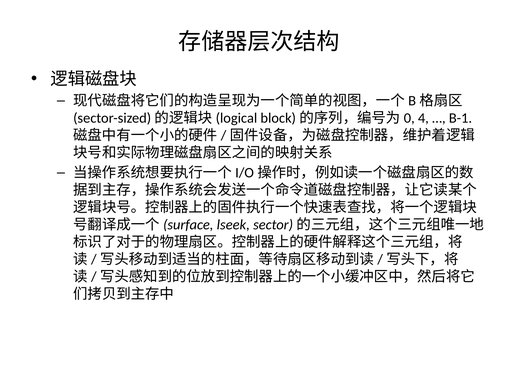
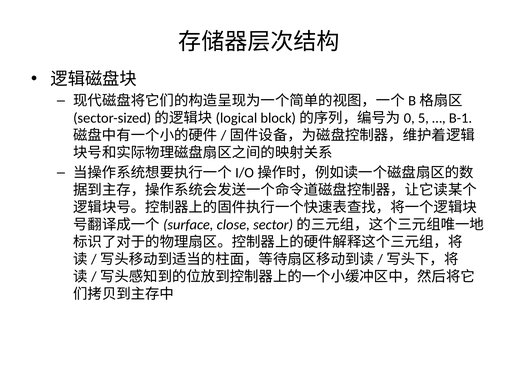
4: 4 -> 5
lseek: lseek -> close
